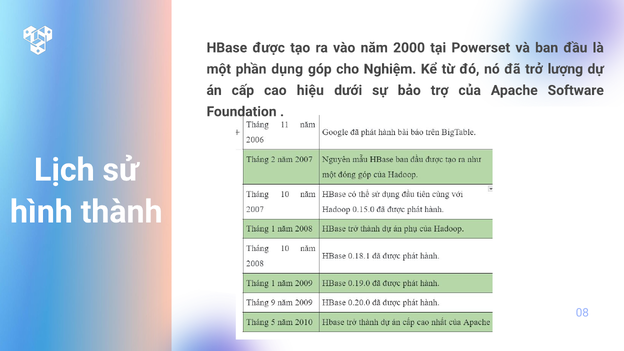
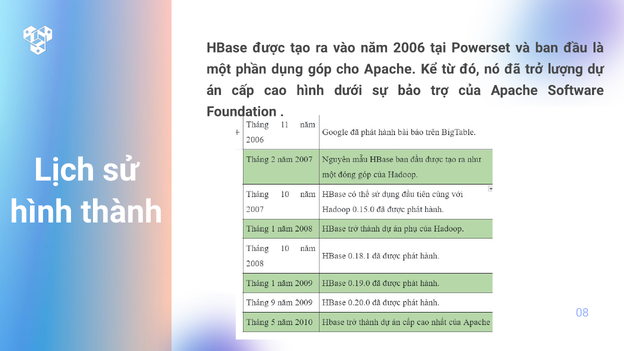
2000: 2000 -> 2006
cho Nghiệm: Nghiệm -> Apache
cao hiệu: hiệu -> hình
